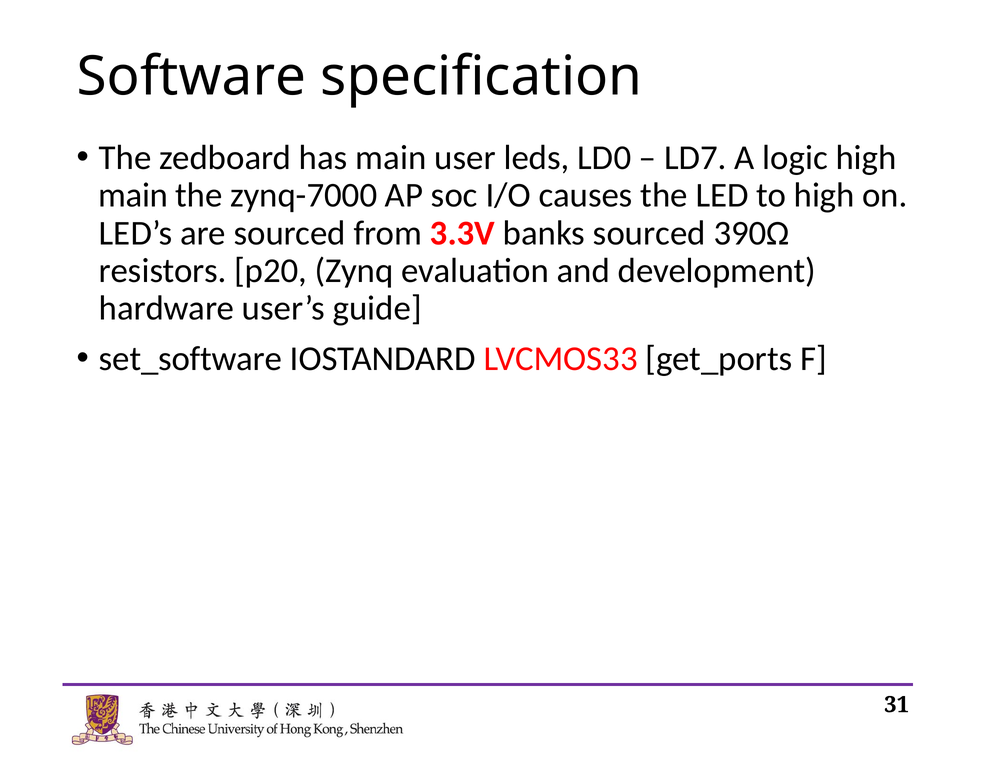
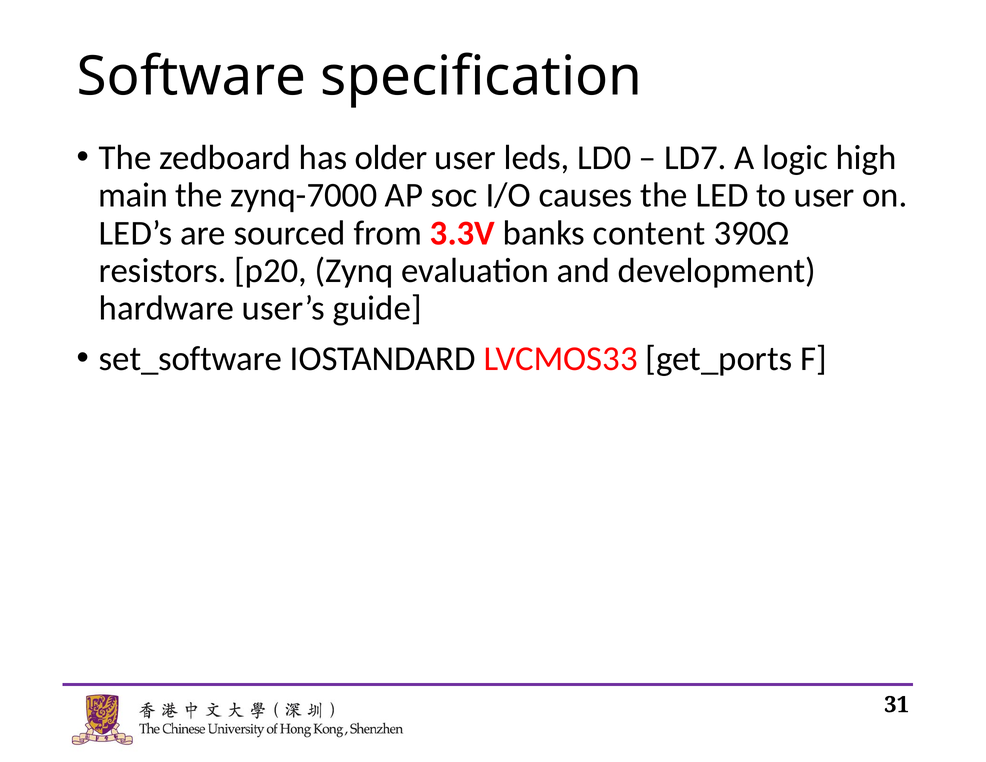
has main: main -> older
to high: high -> user
banks sourced: sourced -> content
